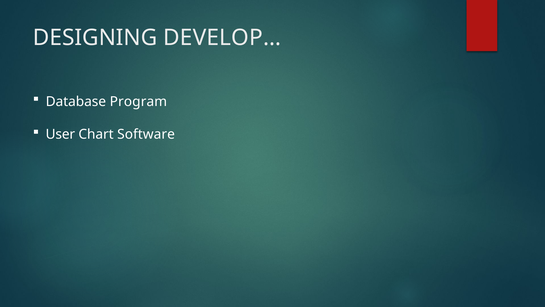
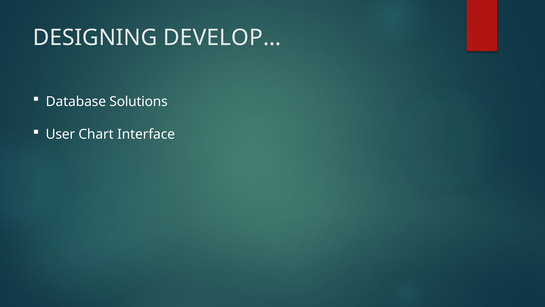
Program: Program -> Solutions
Software: Software -> Interface
